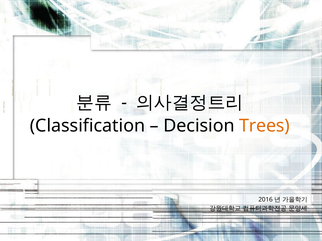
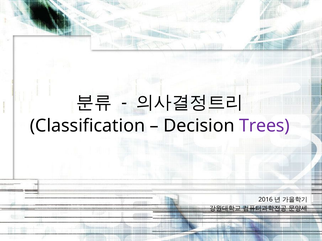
Trees colour: orange -> purple
